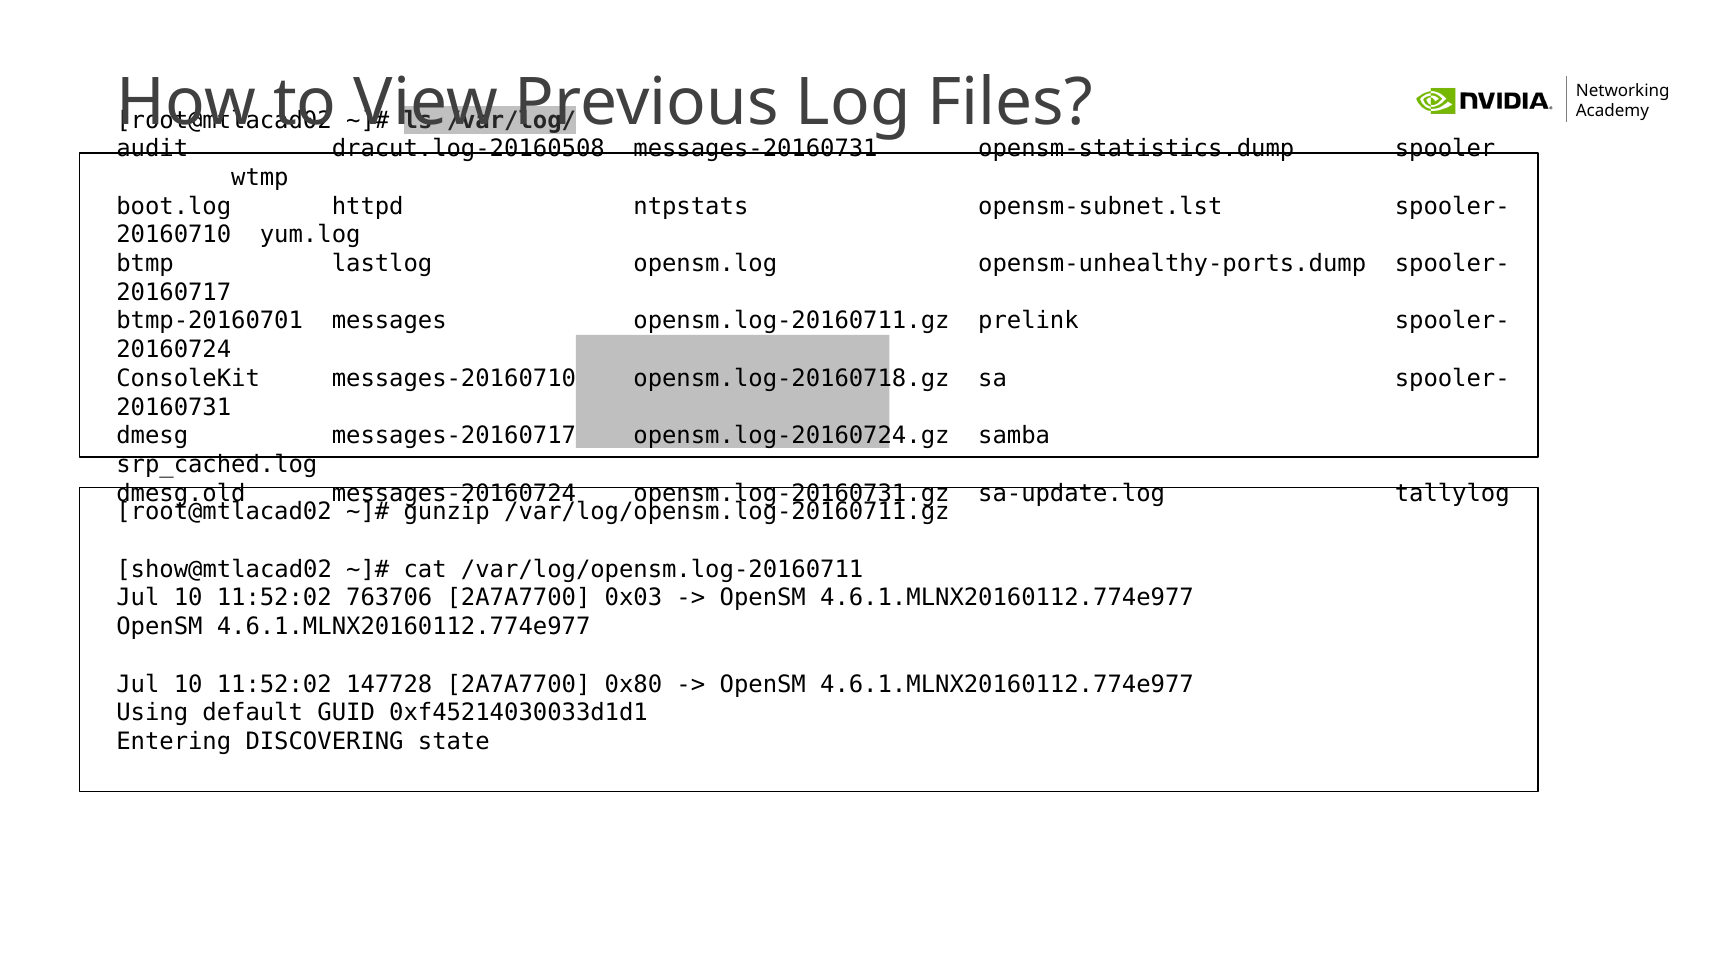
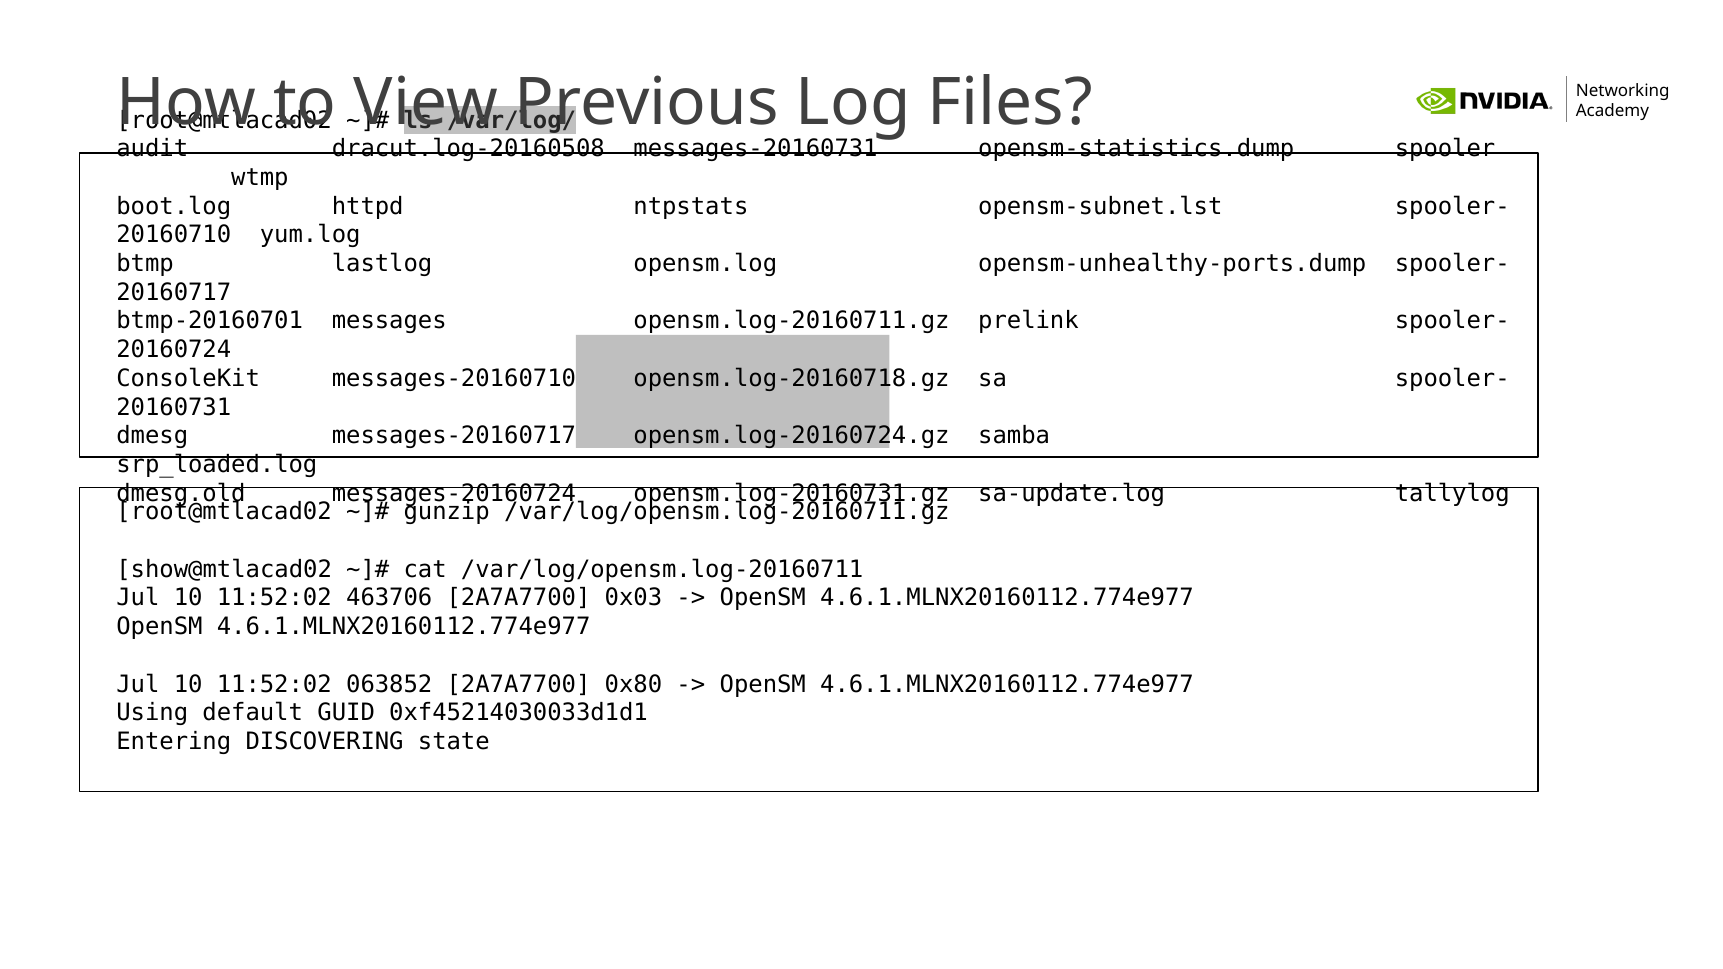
srp_cached.log: srp_cached.log -> srp_loaded.log
763706: 763706 -> 463706
147728: 147728 -> 063852
